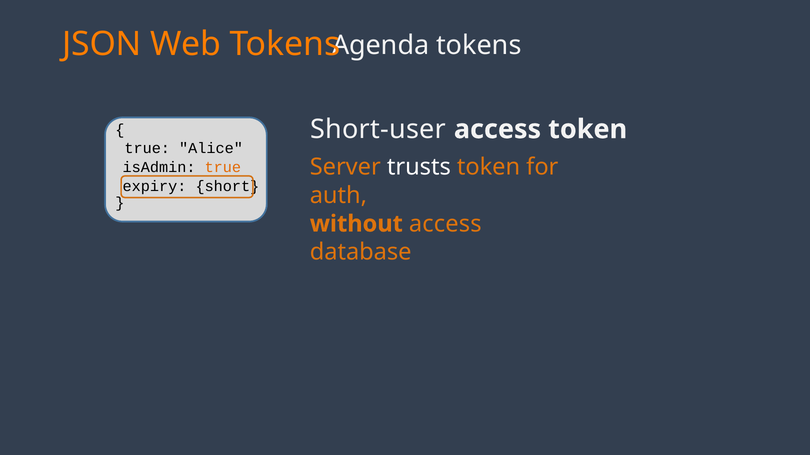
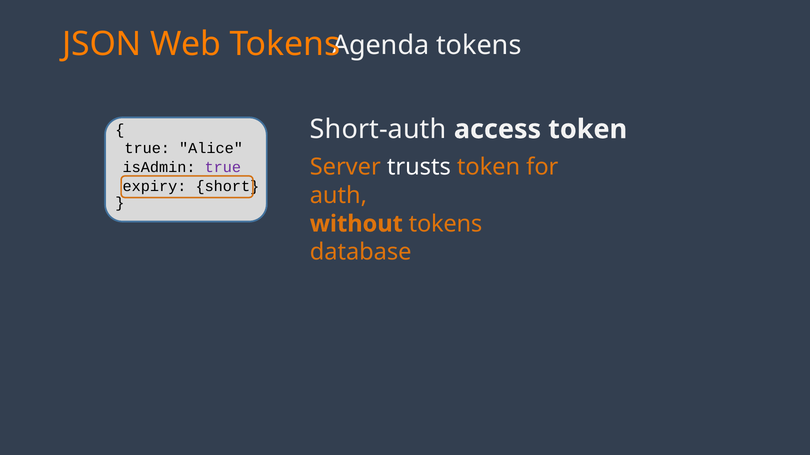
Short-user: Short-user -> Short-auth
true at (223, 167) colour: orange -> purple
without access: access -> tokens
